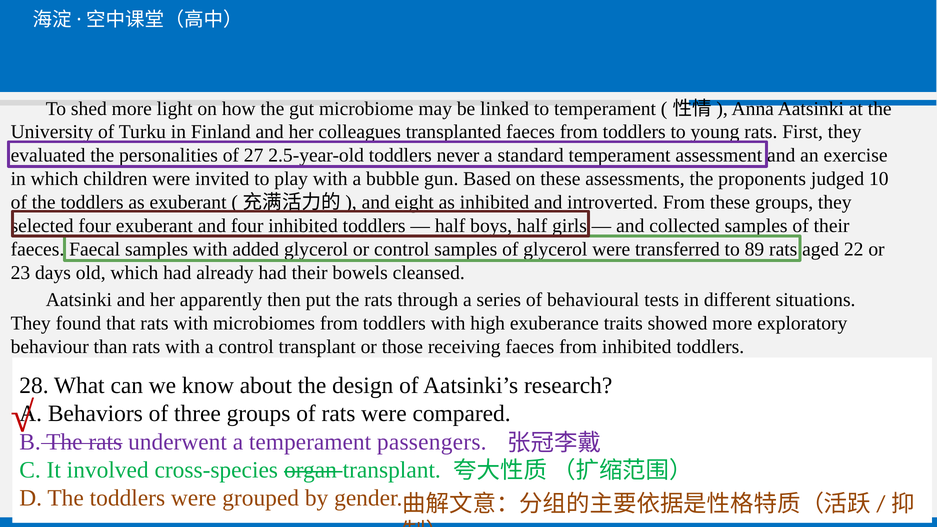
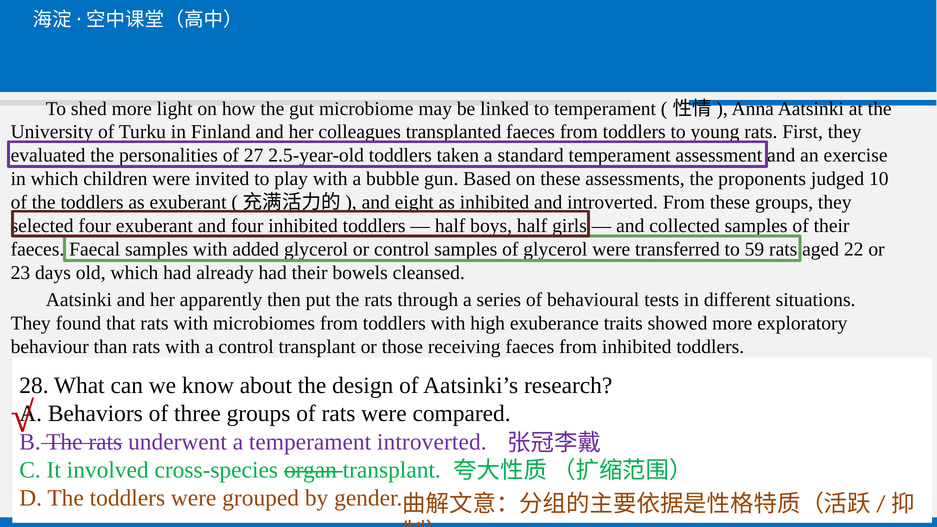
never: never -> taken
89: 89 -> 59
temperament passengers: passengers -> introverted
